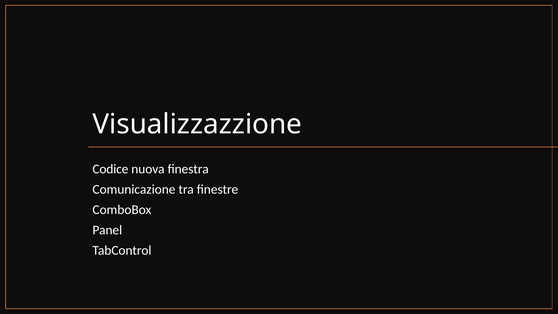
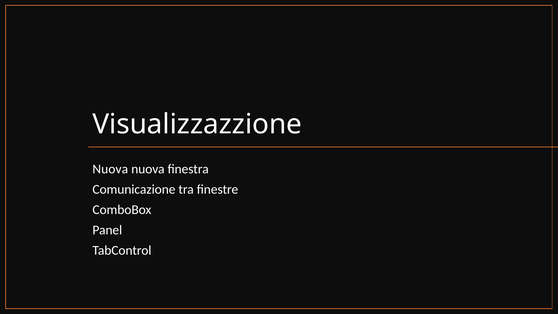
Codice at (110, 169): Codice -> Nuova
